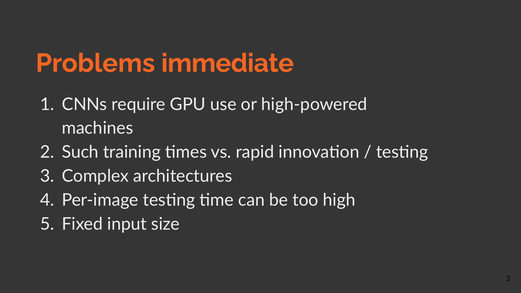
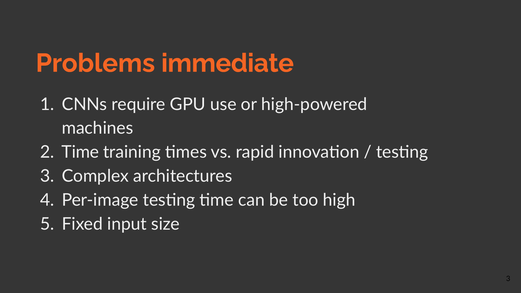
Such at (80, 152): Such -> Time
